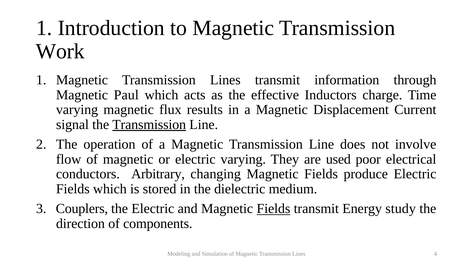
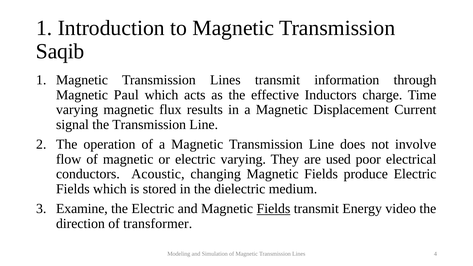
Work: Work -> Saqib
Transmission at (149, 125) underline: present -> none
Arbitrary: Arbitrary -> Acoustic
Couplers: Couplers -> Examine
study: study -> video
components: components -> transformer
